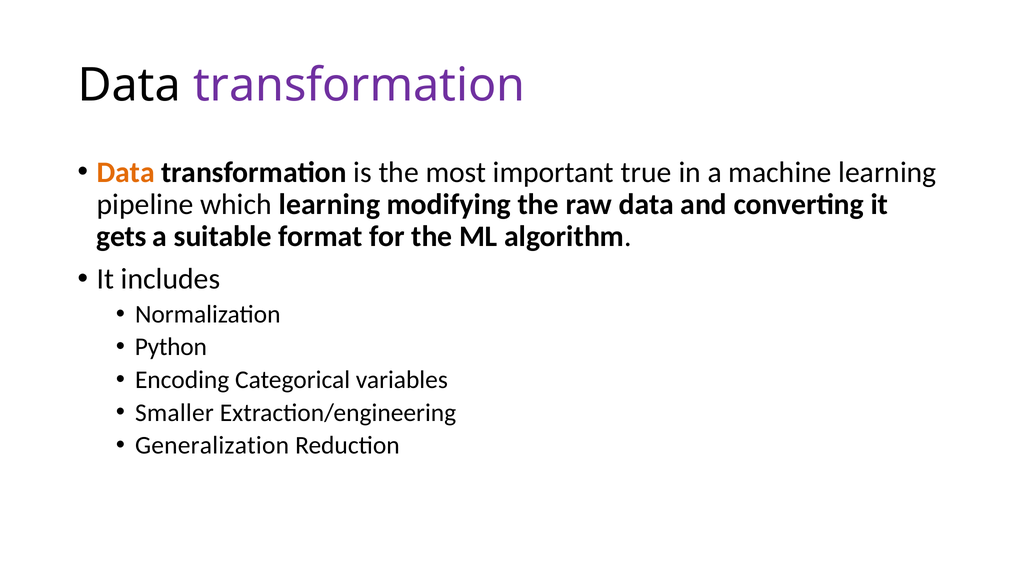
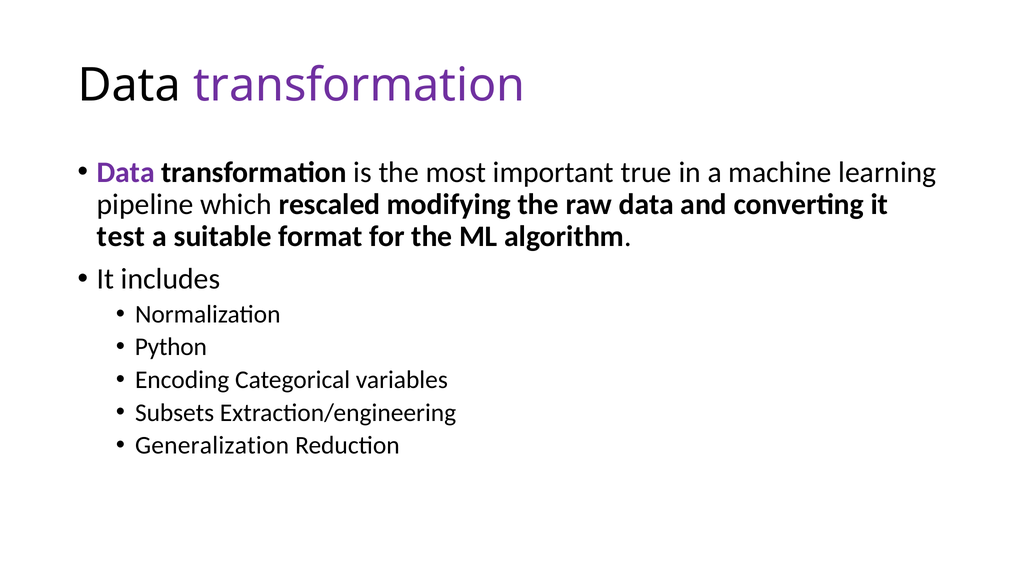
Data at (126, 172) colour: orange -> purple
which learning: learning -> rescaled
gets: gets -> test
Smaller: Smaller -> Subsets
